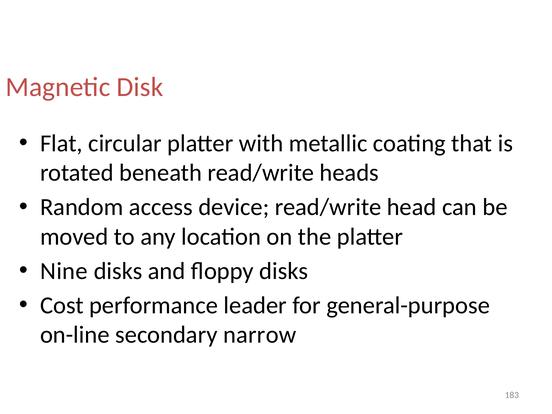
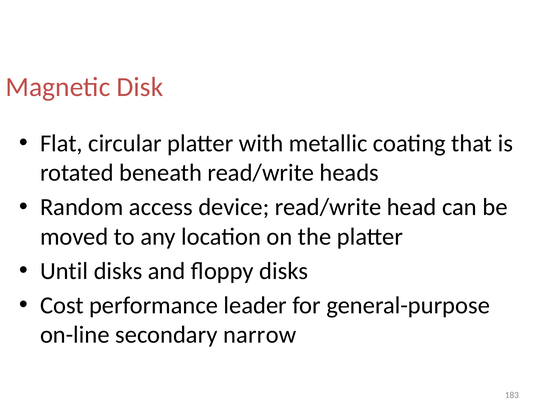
Nine: Nine -> Until
